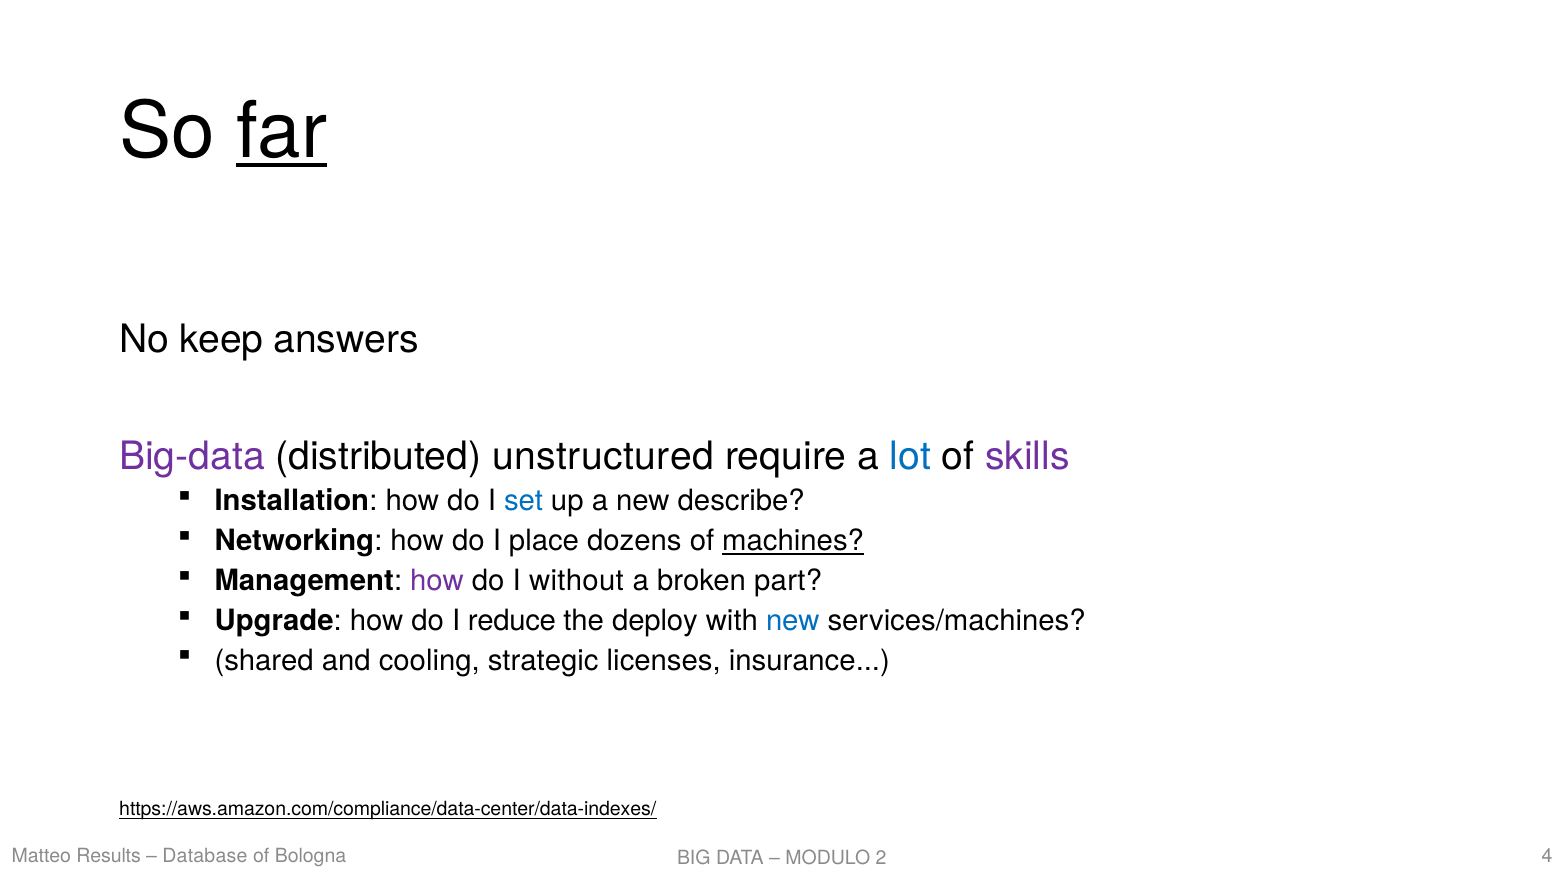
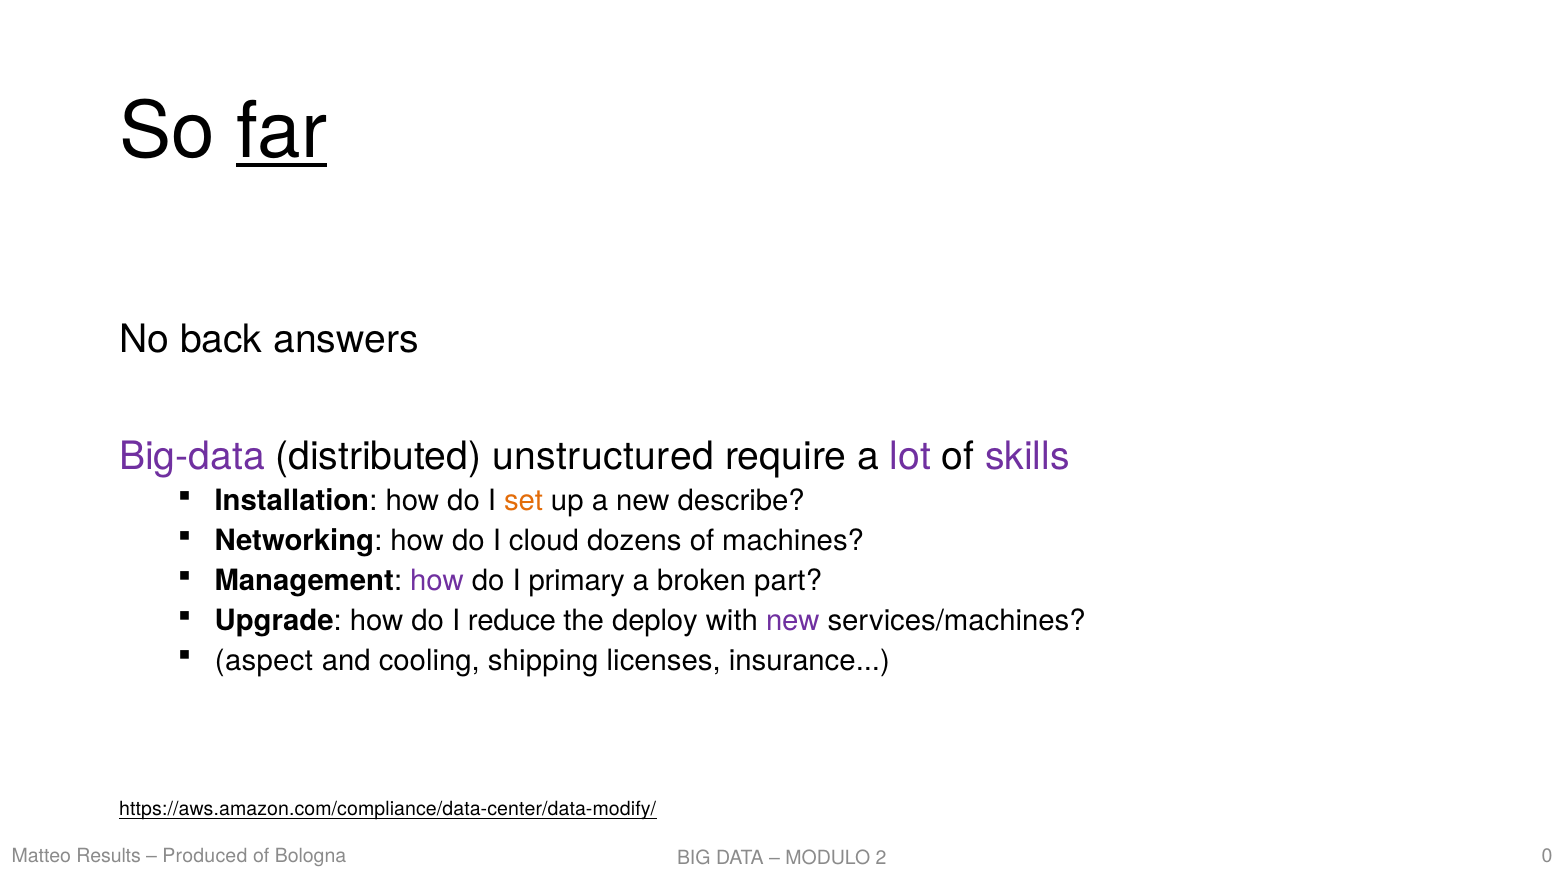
keep: keep -> back
lot colour: blue -> purple
set colour: blue -> orange
place: place -> cloud
machines underline: present -> none
without: without -> primary
new at (793, 621) colour: blue -> purple
shared: shared -> aspect
strategic: strategic -> shipping
https://aws.amazon.com/compliance/data-center/data-indexes/: https://aws.amazon.com/compliance/data-center/data-indexes/ -> https://aws.amazon.com/compliance/data-center/data-modify/
Database: Database -> Produced
4: 4 -> 0
